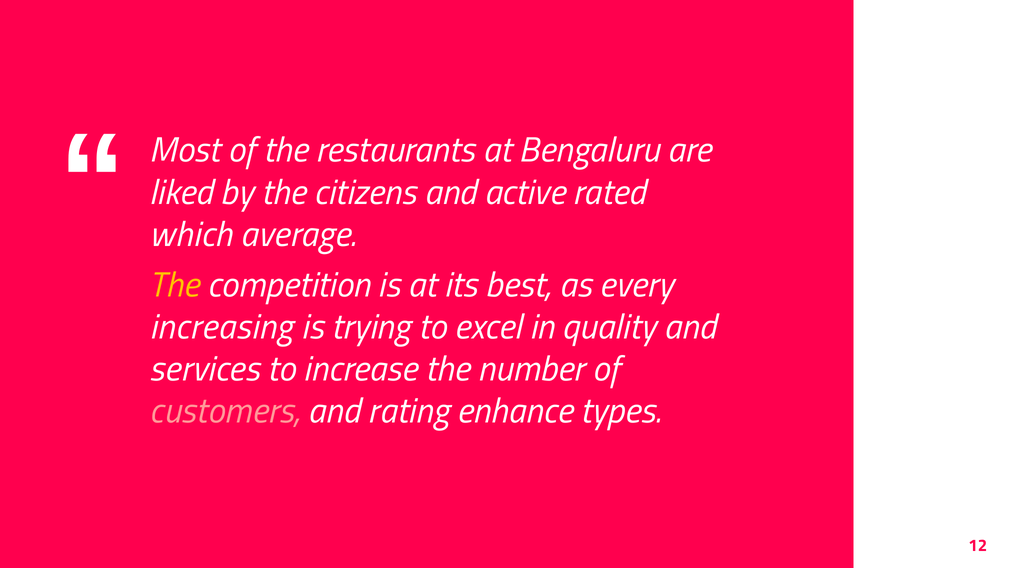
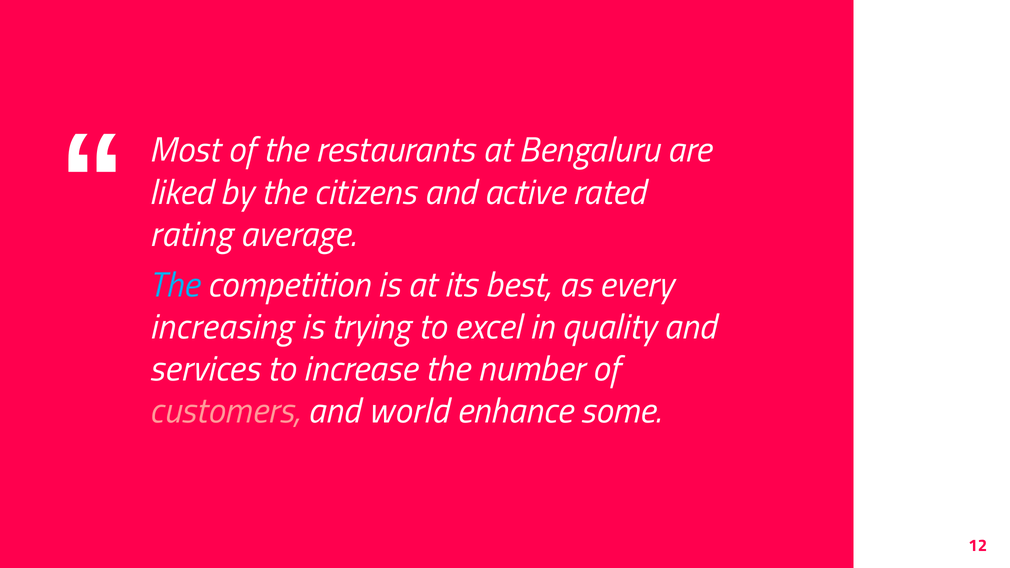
which: which -> rating
The at (174, 285) colour: yellow -> light blue
rating: rating -> world
types: types -> some
